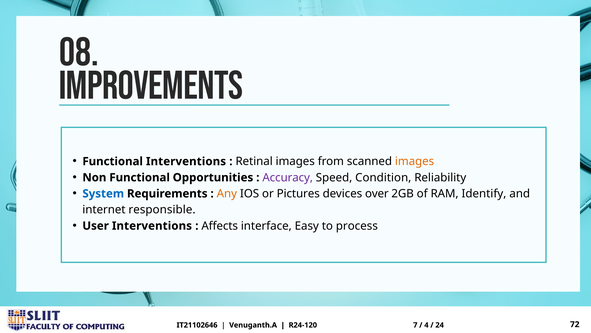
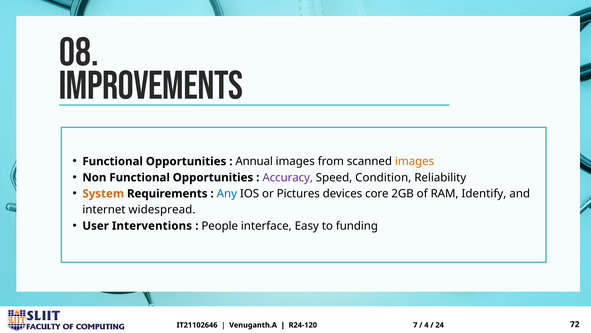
Interventions at (186, 161): Interventions -> Opportunities
Retinal: Retinal -> Annual
System colour: blue -> orange
Any colour: orange -> blue
over: over -> core
responsible: responsible -> widespread
Affects: Affects -> People
process: process -> funding
